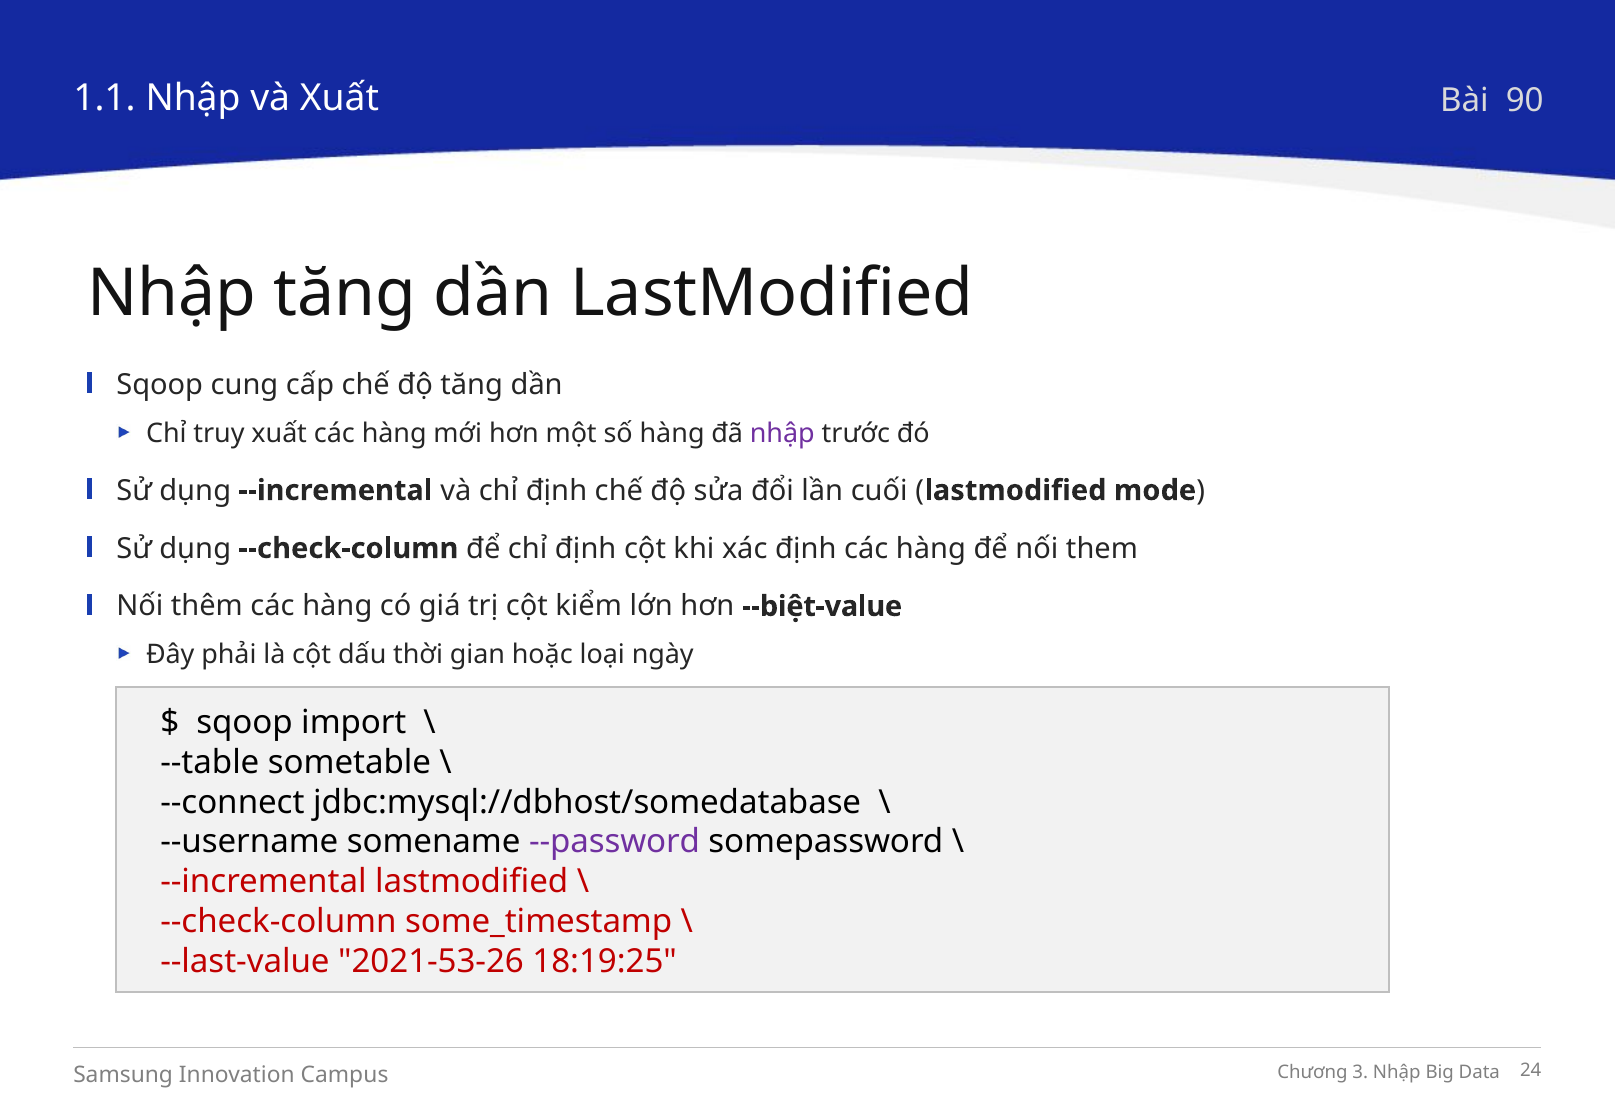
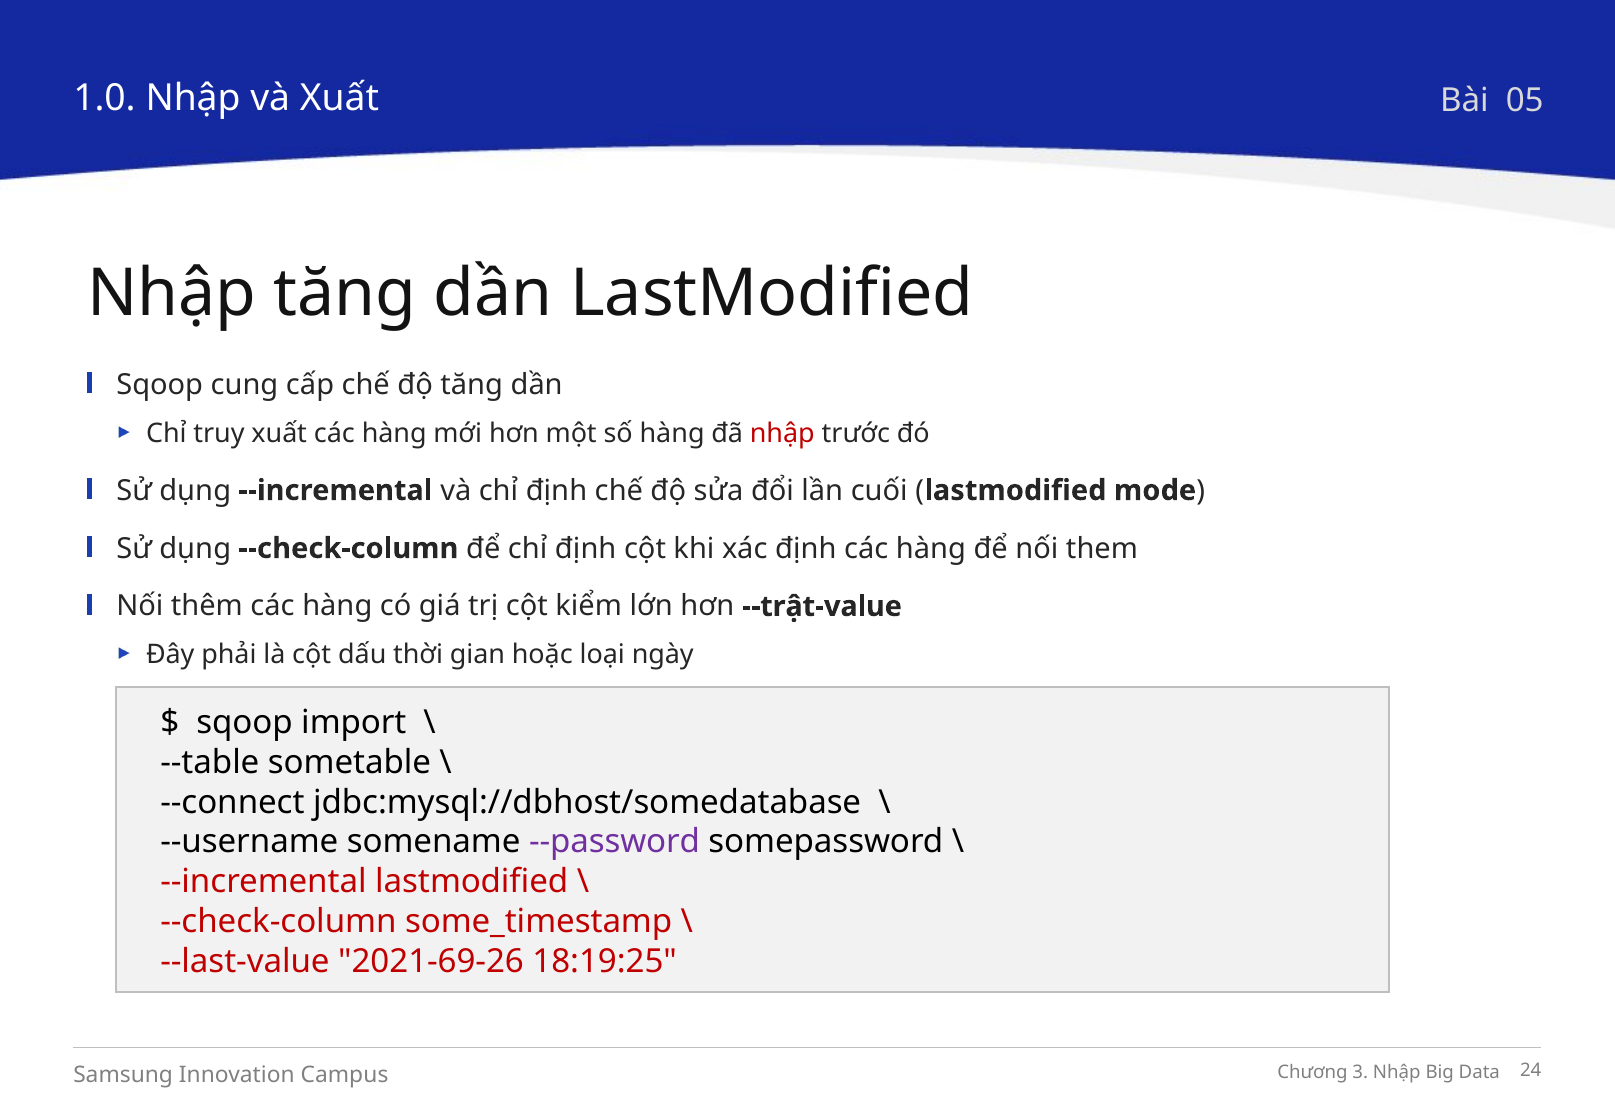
1.1: 1.1 -> 1.0
90: 90 -> 05
nhập at (782, 434) colour: purple -> red
--biệt-value: --biệt-value -> --trật-value
2021-53-26: 2021-53-26 -> 2021-69-26
